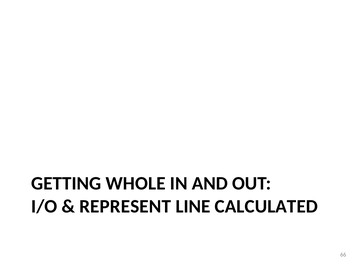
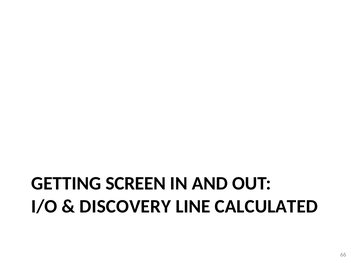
WHOLE: WHOLE -> SCREEN
REPRESENT: REPRESENT -> DISCOVERY
